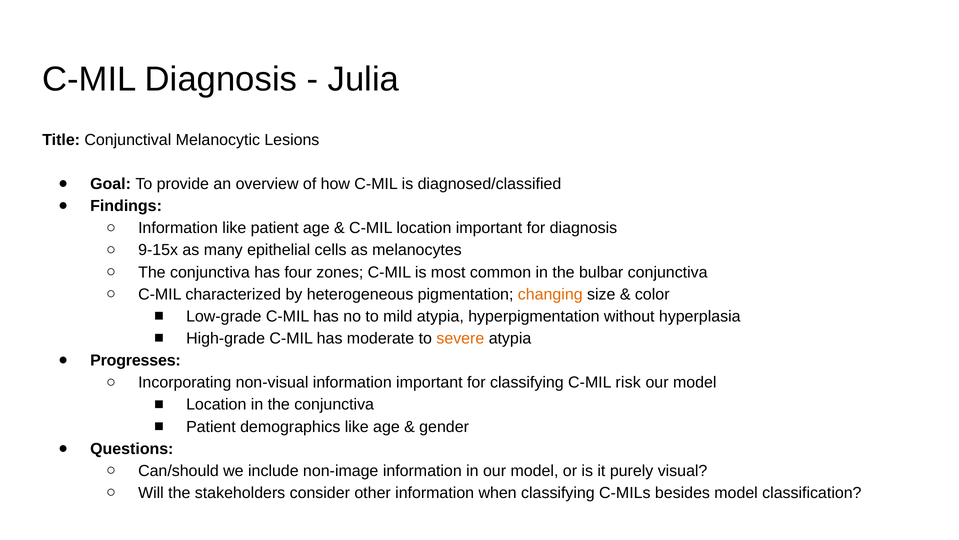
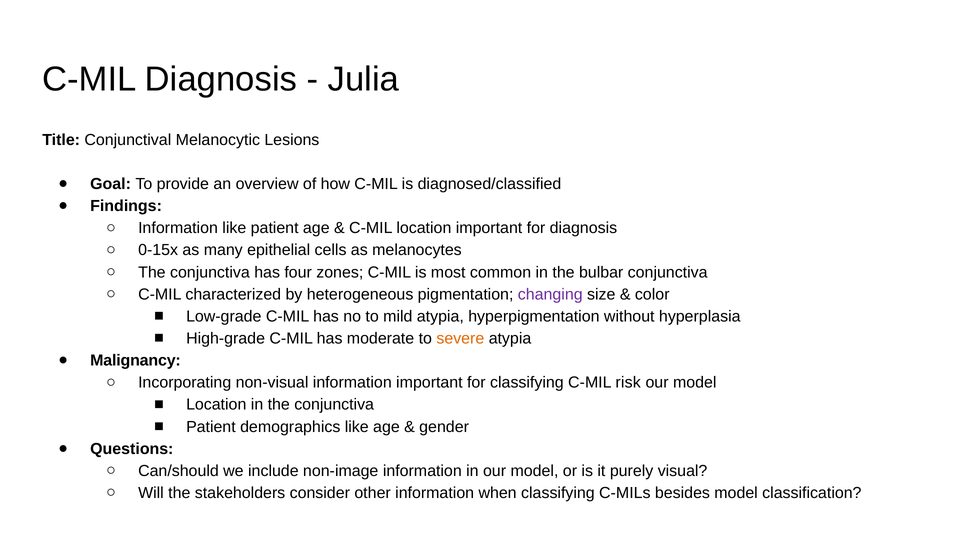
9-15x: 9-15x -> 0-15x
changing colour: orange -> purple
Progresses: Progresses -> Malignancy
